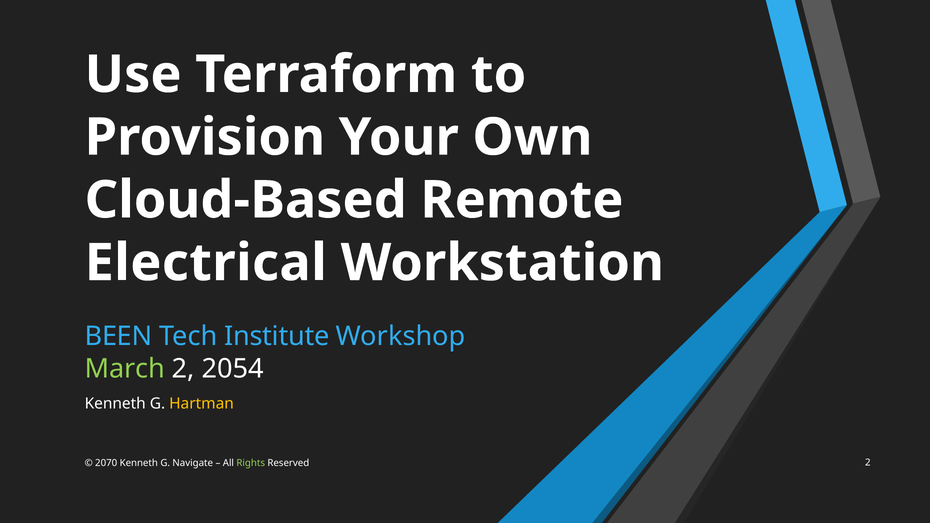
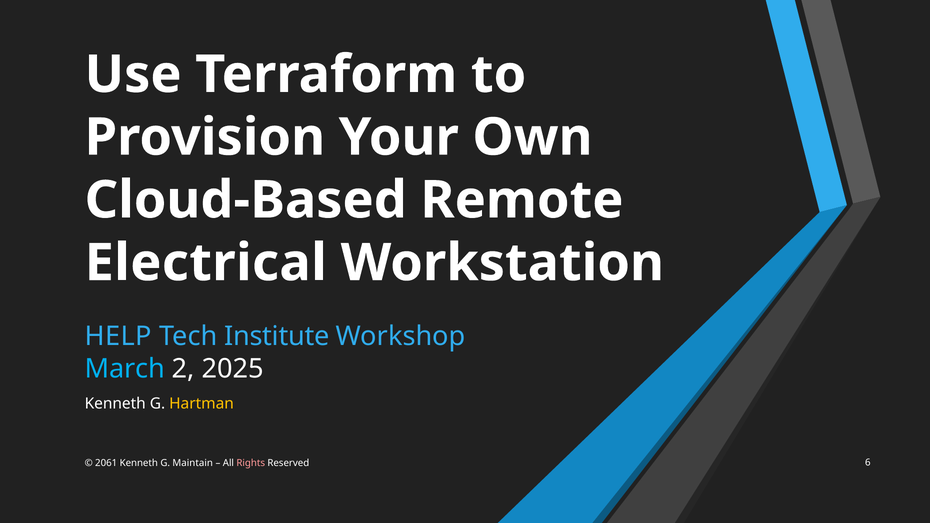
BEEN: BEEN -> HELP
March colour: light green -> light blue
2054: 2054 -> 2025
2070: 2070 -> 2061
Navigate: Navigate -> Maintain
Rights colour: light green -> pink
Reserved 2: 2 -> 6
